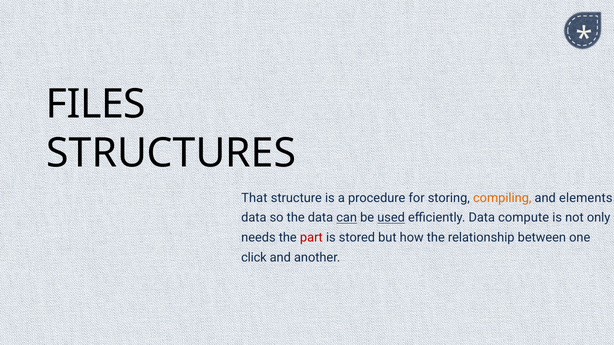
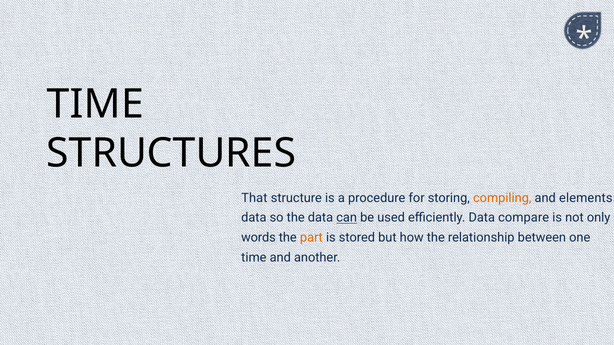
FILES at (96, 105): FILES -> TIME
used underline: present -> none
compute: compute -> compare
needs: needs -> words
part colour: red -> orange
click at (254, 258): click -> time
